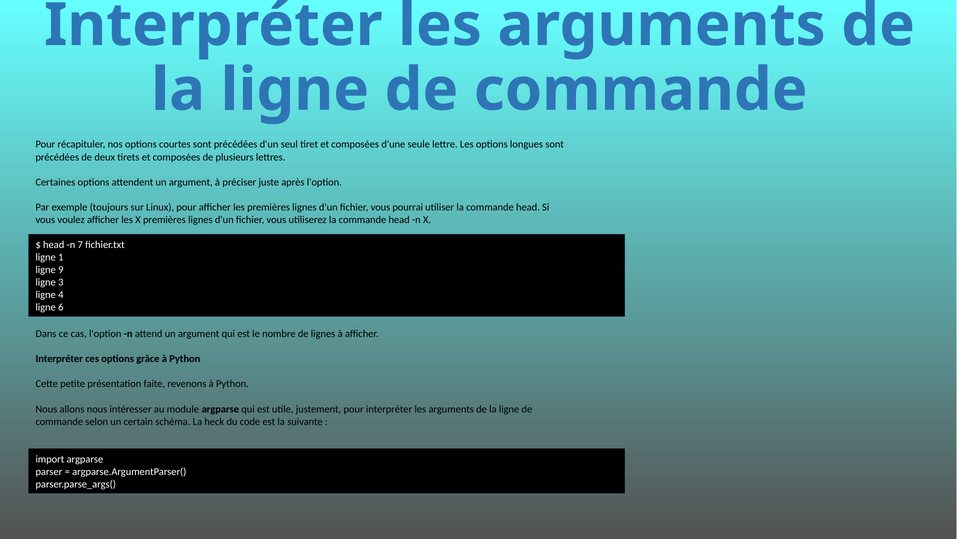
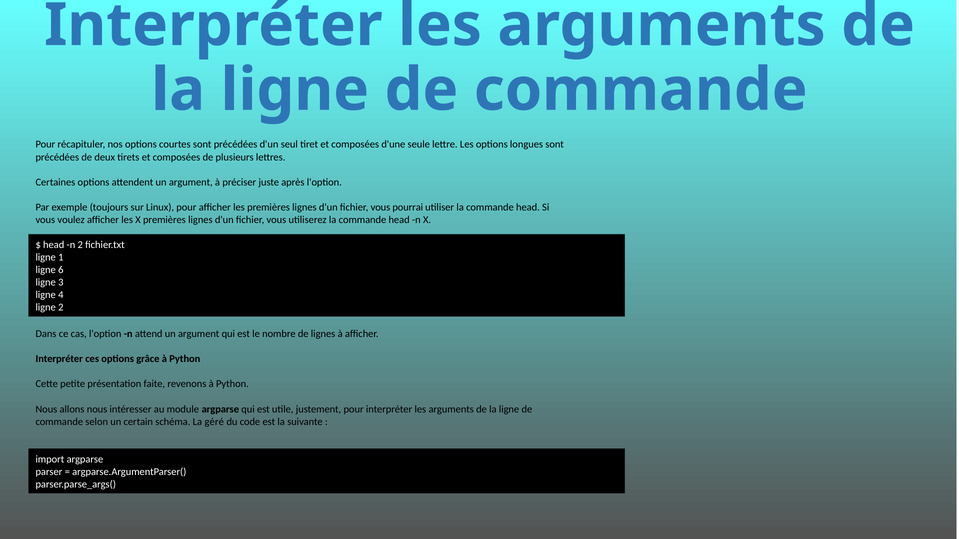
n 7: 7 -> 2
9: 9 -> 6
ligne 6: 6 -> 2
heck: heck -> géré
